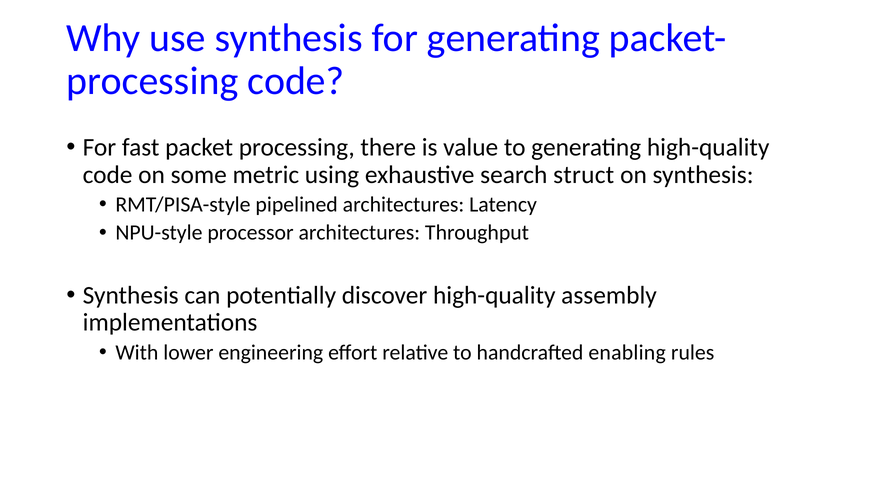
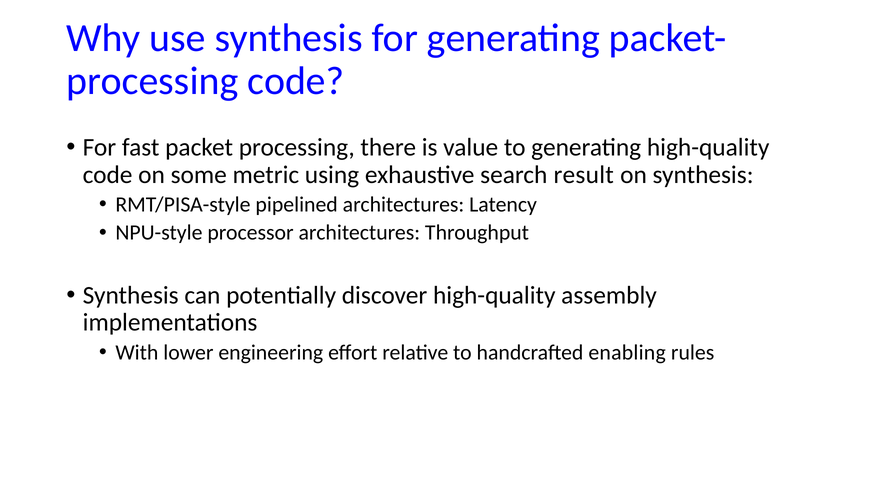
struct: struct -> result
